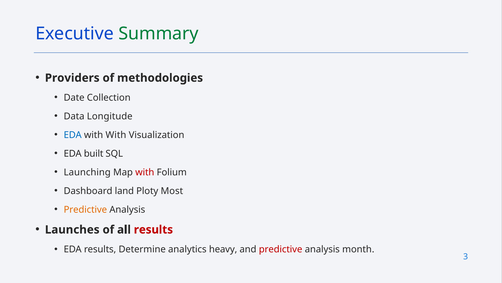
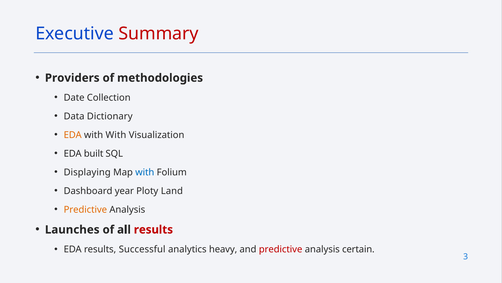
Summary colour: green -> red
Longitude: Longitude -> Dictionary
EDA at (73, 135) colour: blue -> orange
Launching: Launching -> Displaying
with at (145, 172) colour: red -> blue
land: land -> year
Most: Most -> Land
Determine: Determine -> Successful
month: month -> certain
